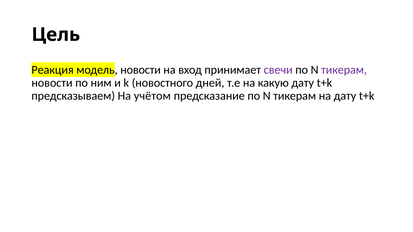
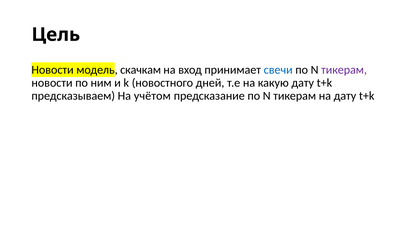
Реакция at (53, 70): Реакция -> Новости
модель новости: новости -> скачкам
свечи colour: purple -> blue
